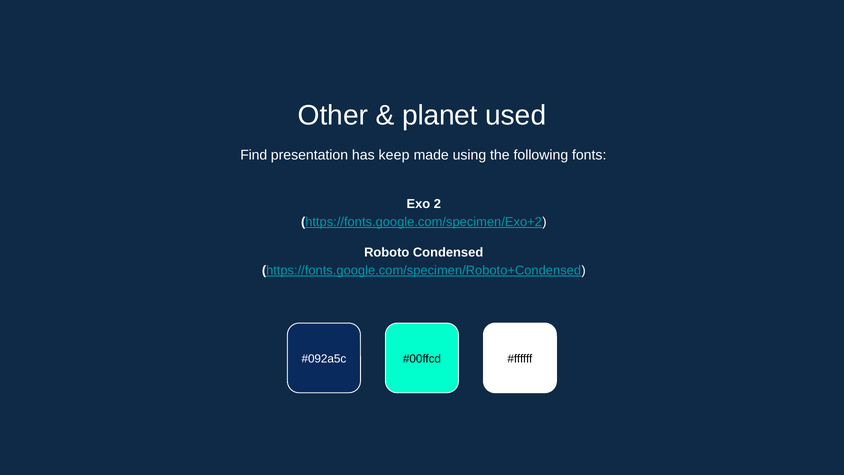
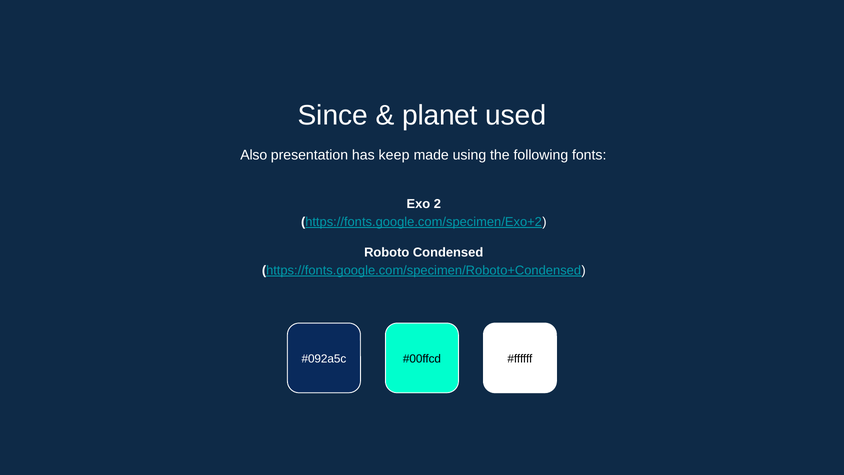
Other: Other -> Since
Find: Find -> Also
